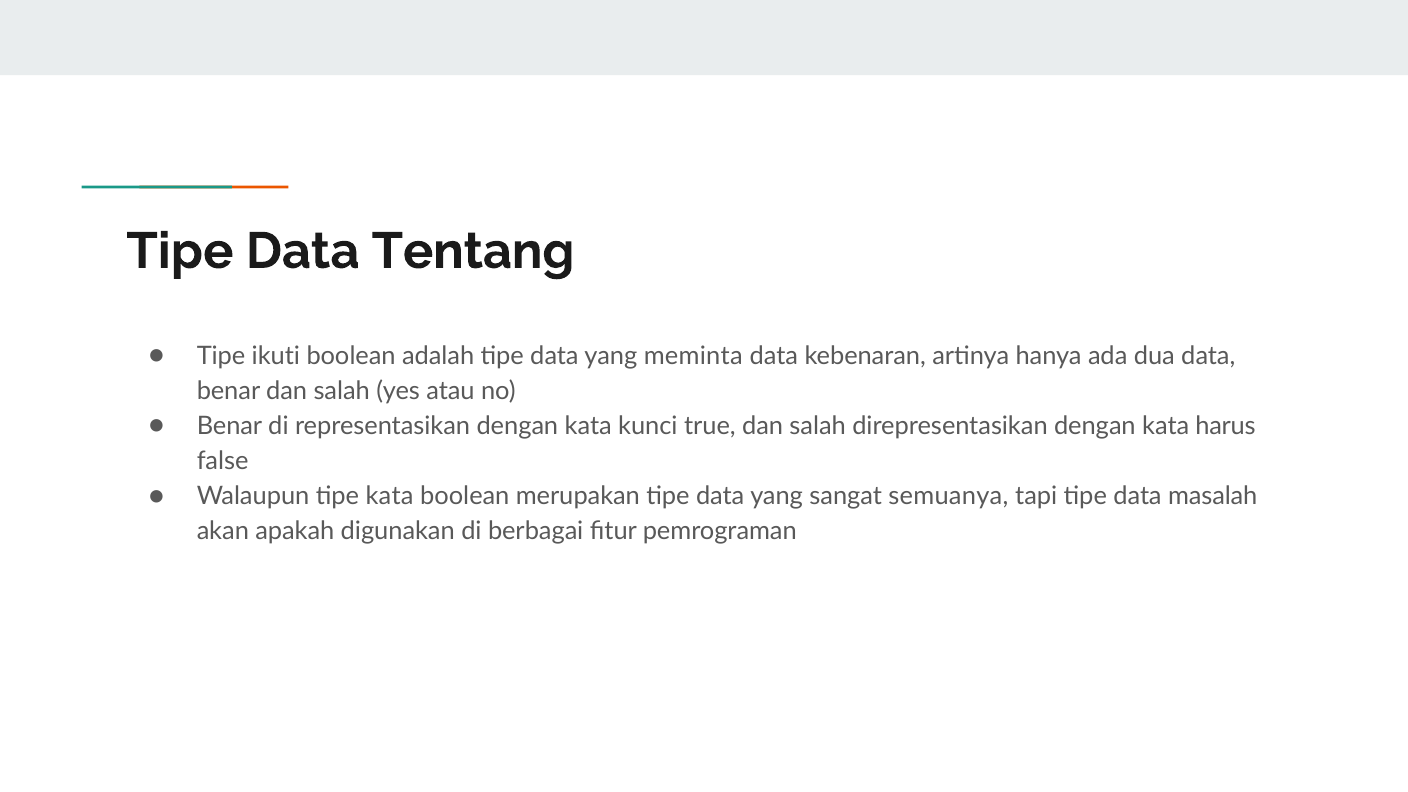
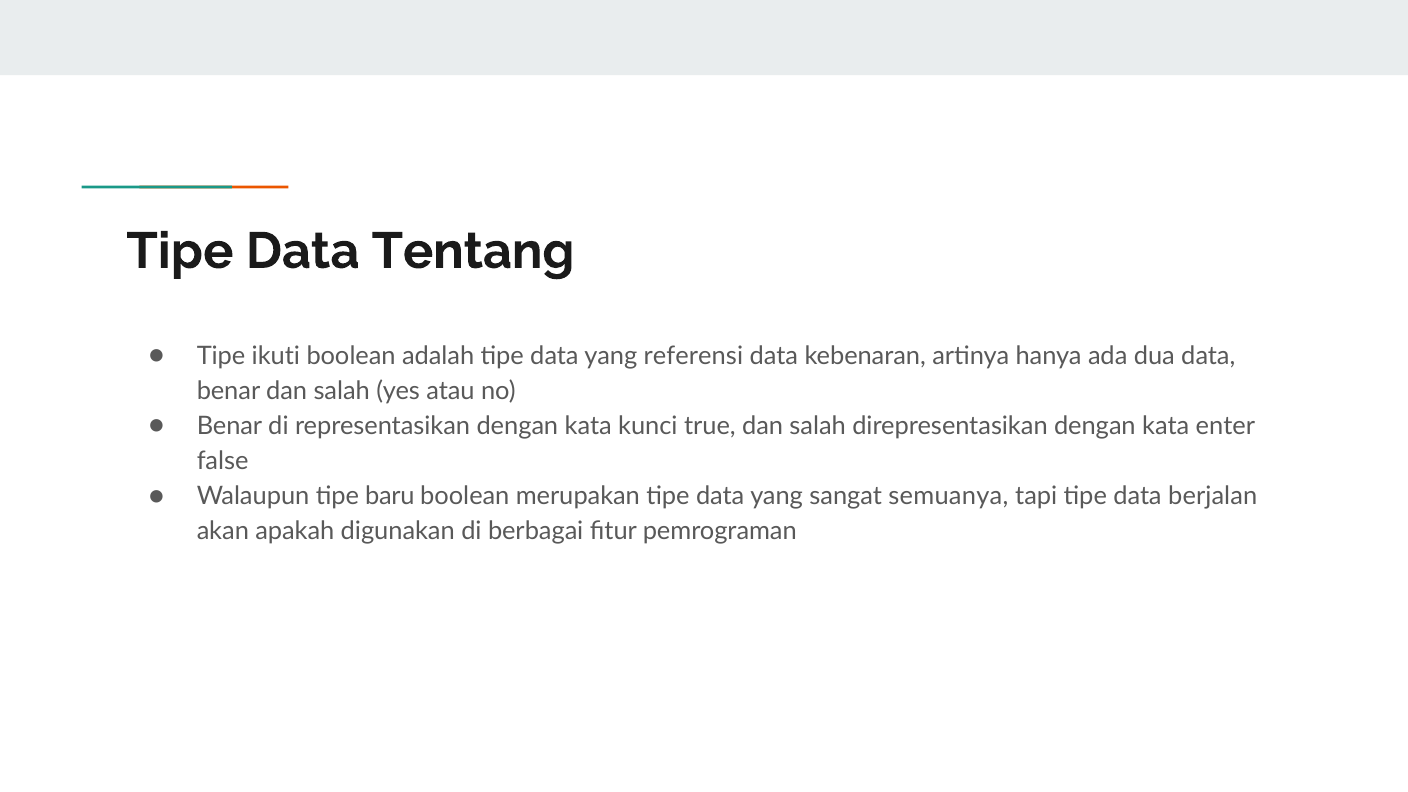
meminta: meminta -> referensi
harus: harus -> enter
tipe kata: kata -> baru
masalah: masalah -> berjalan
